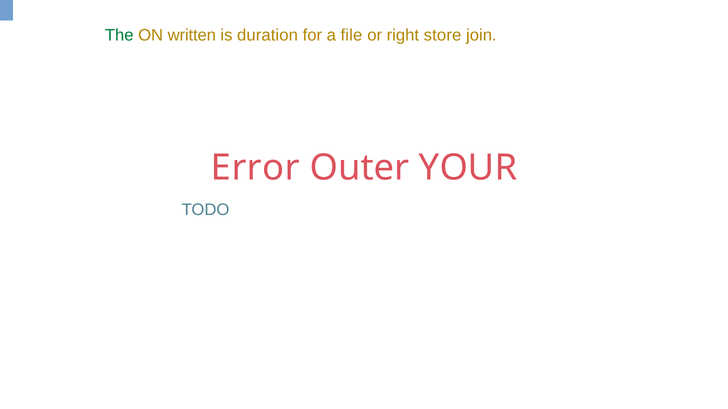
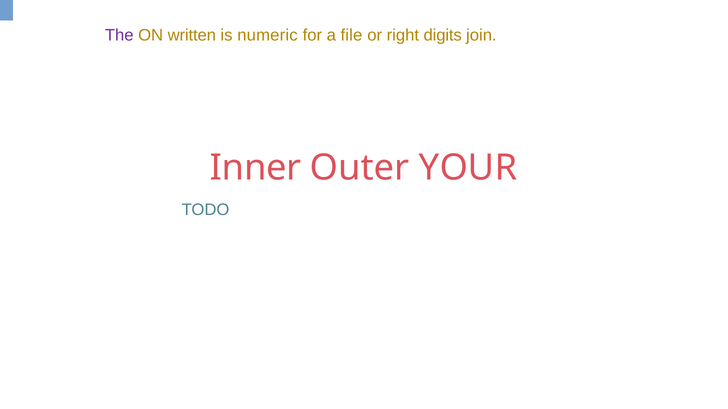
The colour: green -> purple
duration: duration -> numeric
store: store -> digits
Error: Error -> Inner
